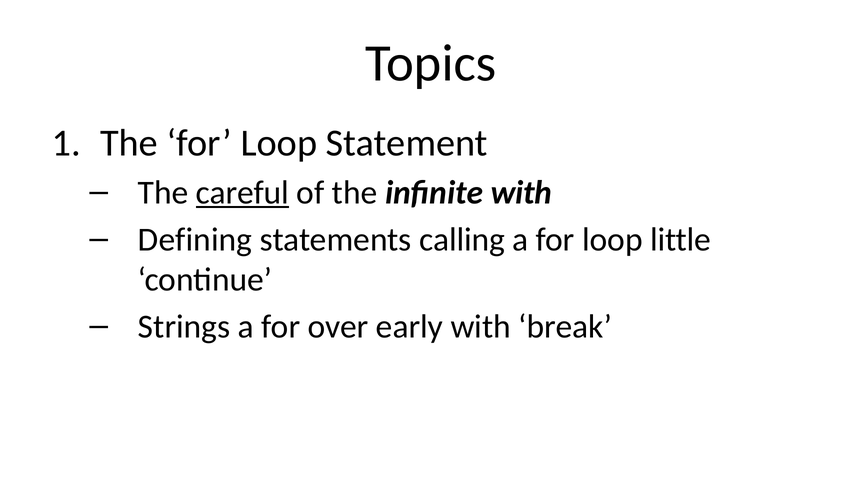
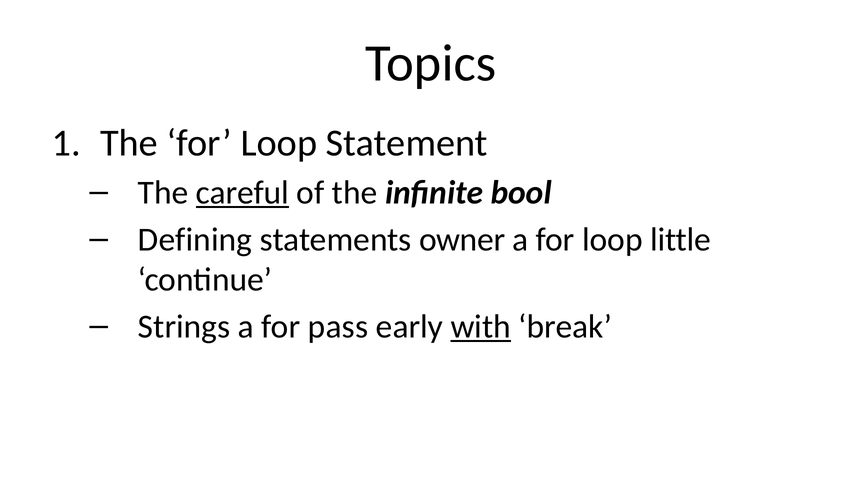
infinite with: with -> bool
calling: calling -> owner
over: over -> pass
with at (481, 326) underline: none -> present
